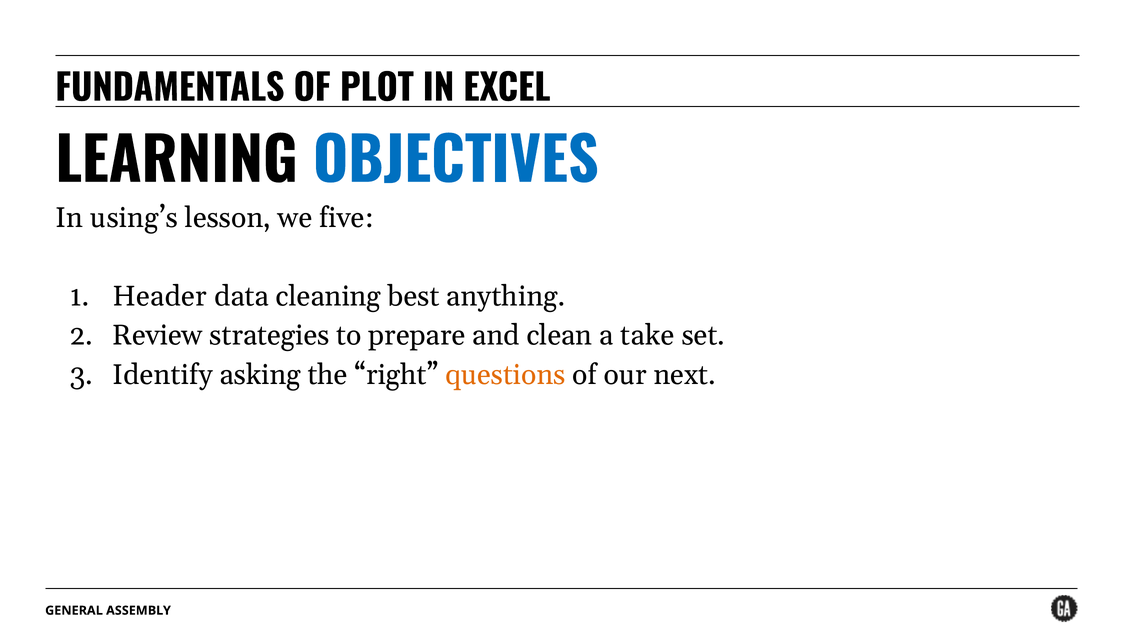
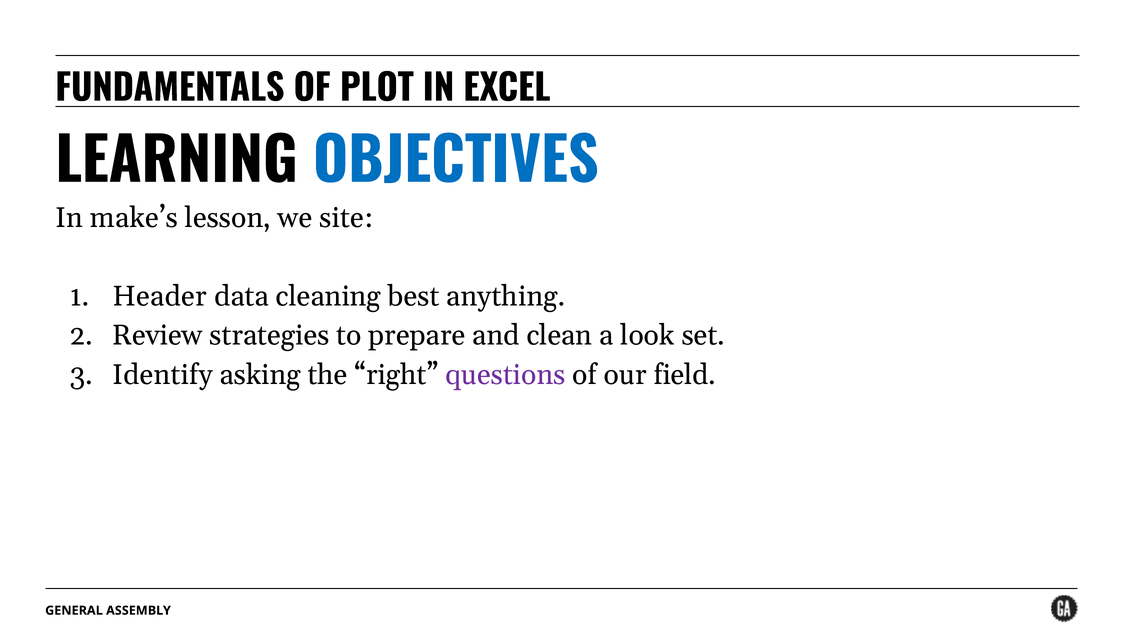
using’s: using’s -> make’s
five: five -> site
take: take -> look
questions colour: orange -> purple
next: next -> field
